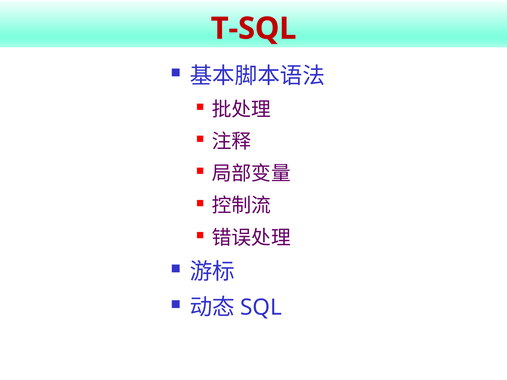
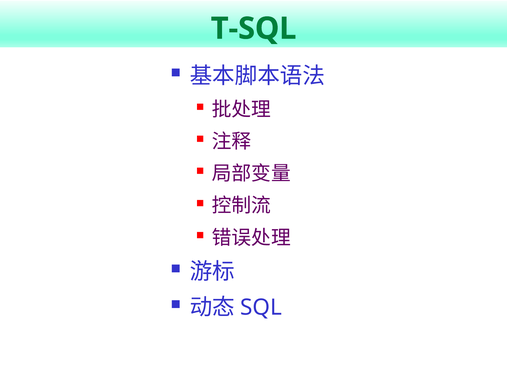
T-SQL colour: red -> green
